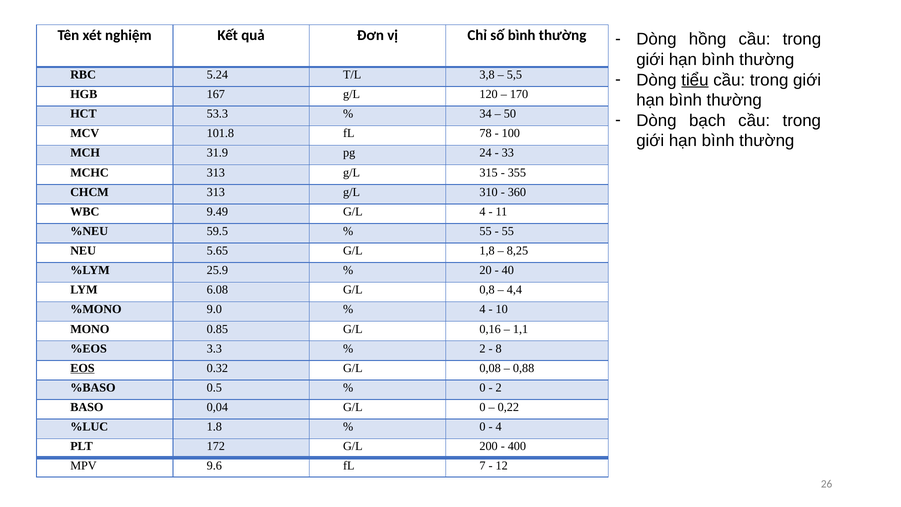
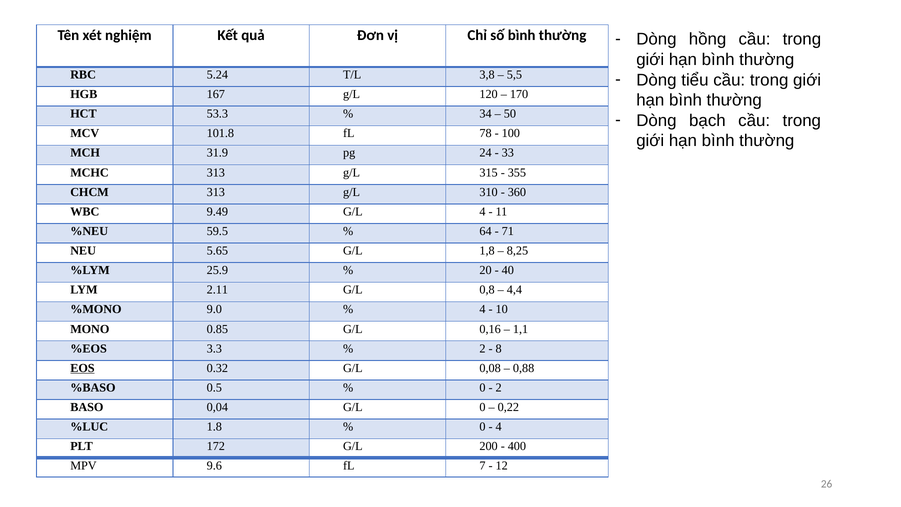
tiểu underline: present -> none
55 at (486, 231): 55 -> 64
55 at (508, 231): 55 -> 71
6.08: 6.08 -> 2.11
